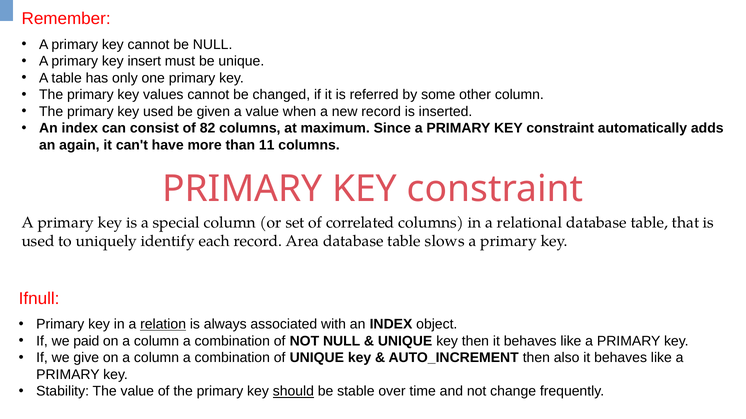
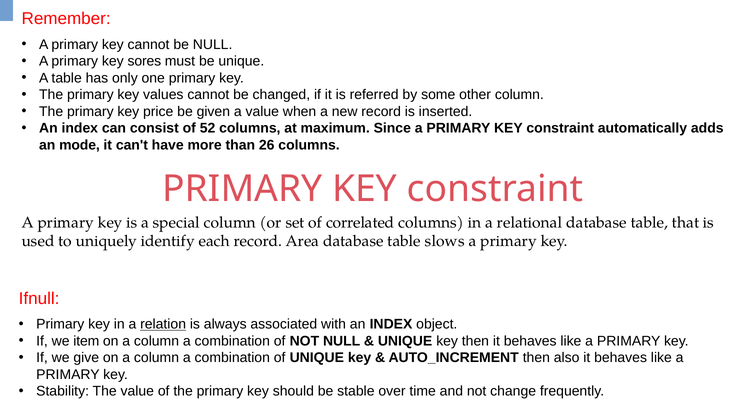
insert: insert -> sores
key used: used -> price
82: 82 -> 52
again: again -> mode
11: 11 -> 26
paid: paid -> item
should underline: present -> none
